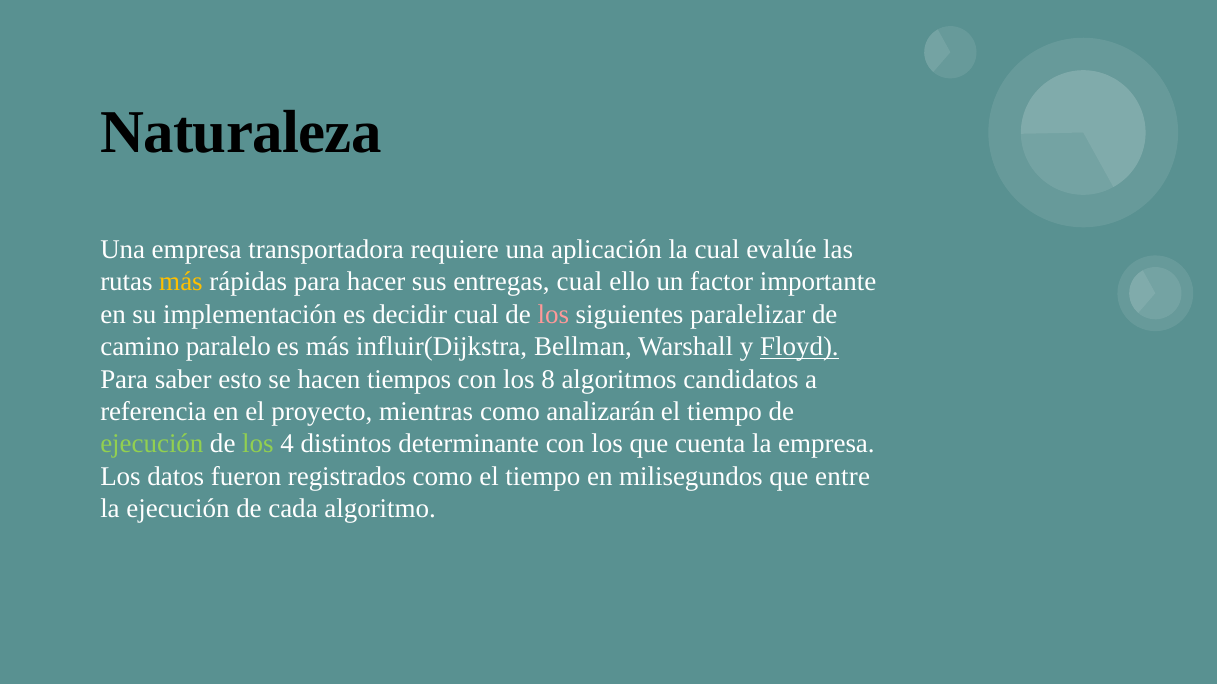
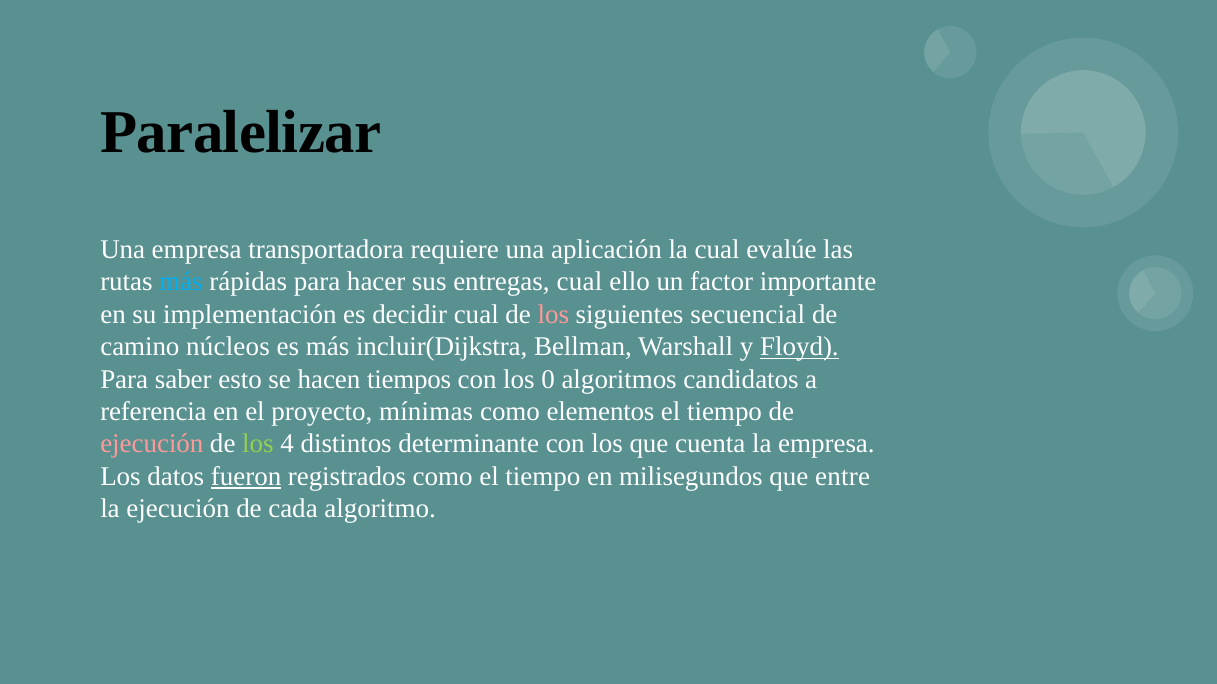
Naturaleza: Naturaleza -> Paralelizar
más at (181, 282) colour: yellow -> light blue
paralelizar: paralelizar -> secuencial
paralelo: paralelo -> núcleos
influir(Dijkstra: influir(Dijkstra -> incluir(Dijkstra
8: 8 -> 0
mientras: mientras -> mínimas
analizarán: analizarán -> elementos
ejecución at (152, 444) colour: light green -> pink
fueron underline: none -> present
